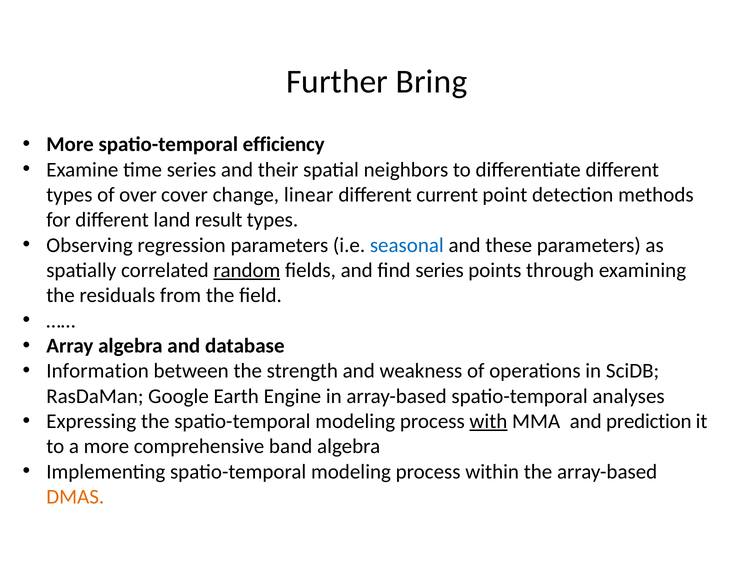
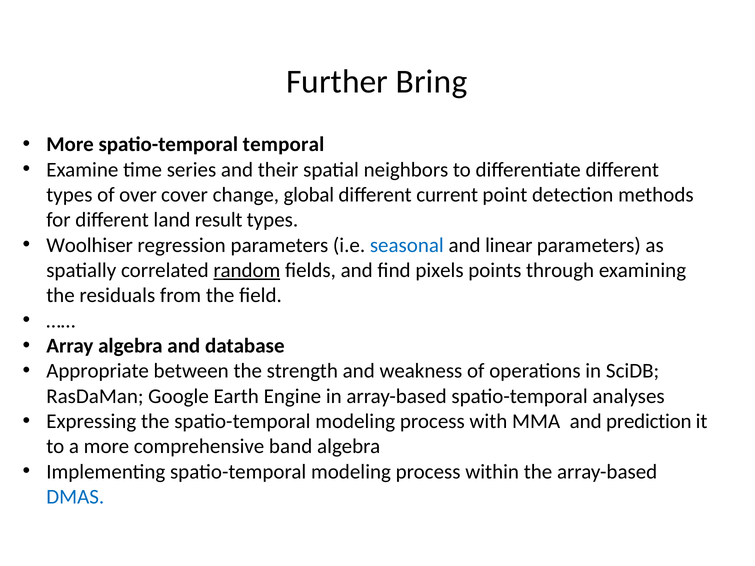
efficiency: efficiency -> temporal
linear: linear -> global
Observing: Observing -> Woolhiser
these: these -> linear
find series: series -> pixels
Information: Information -> Appropriate
with underline: present -> none
DMAS colour: orange -> blue
